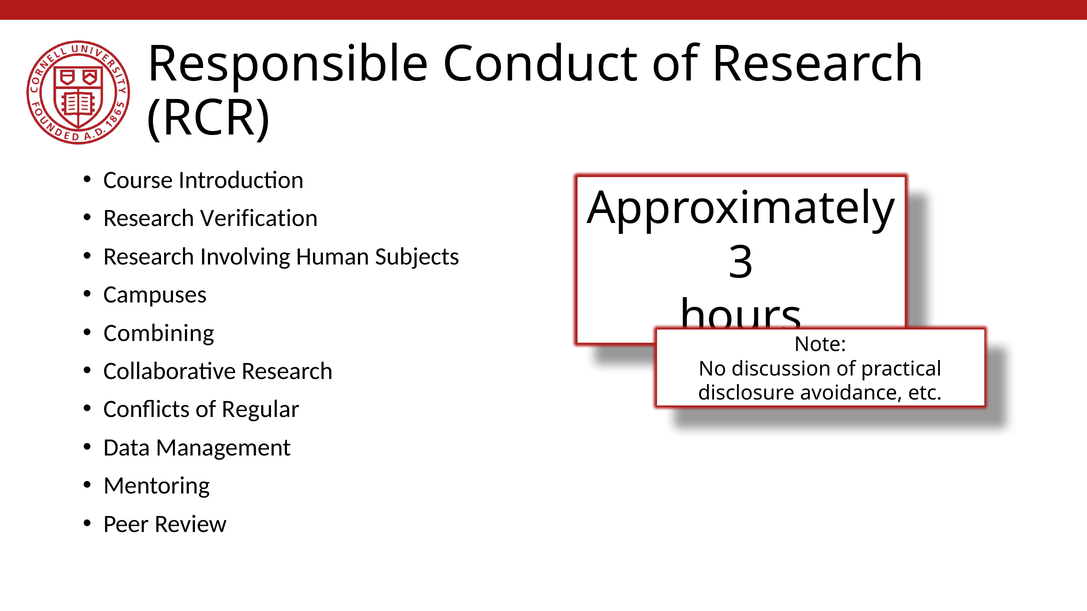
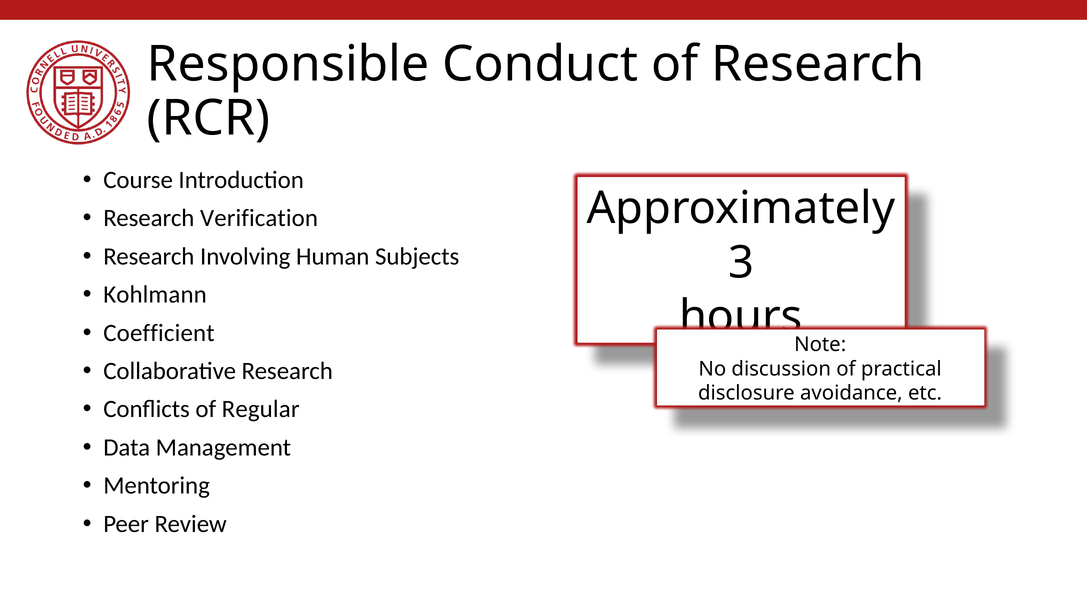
Campuses: Campuses -> Kohlmann
Combining: Combining -> Coefficient
